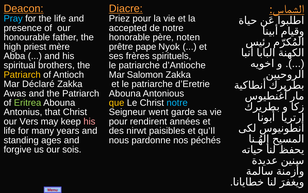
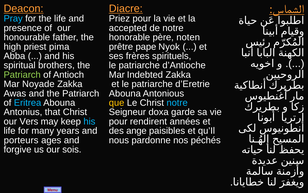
mère: mère -> pima
Patriarch at (22, 75) colour: yellow -> light green
Salomon: Salomon -> Indebted
Déclaré: Déclaré -> Noyade
Eritrea colour: light green -> light blue
went: went -> doxa
his at (89, 121) colour: pink -> light blue
nirwt: nirwt -> ange
standing: standing -> porteurs
